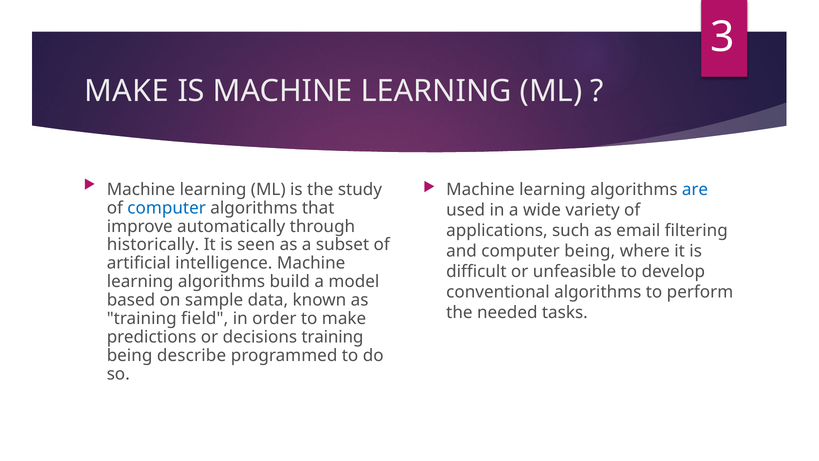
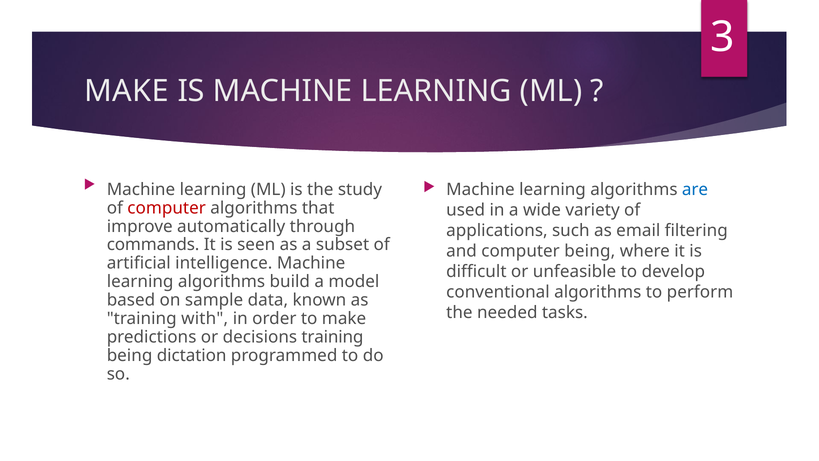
computer at (167, 208) colour: blue -> red
historically: historically -> commands
field: field -> with
describe: describe -> dictation
